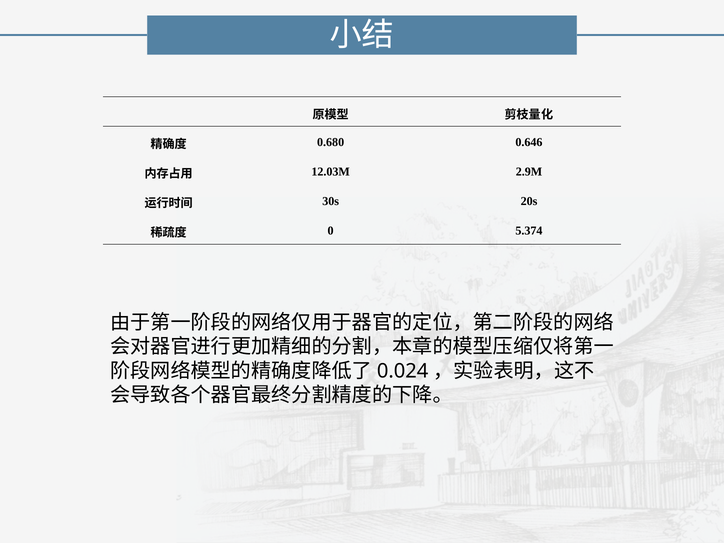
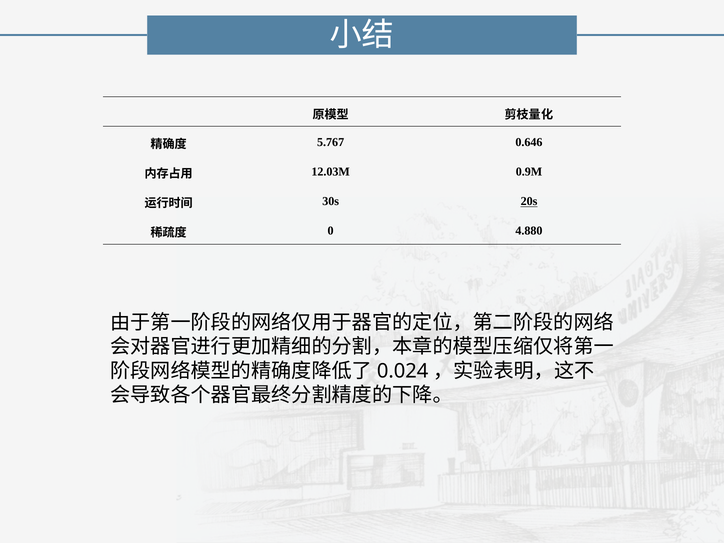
0.680: 0.680 -> 5.767
2.9M: 2.9M -> 0.9M
20s underline: none -> present
5.374: 5.374 -> 4.880
